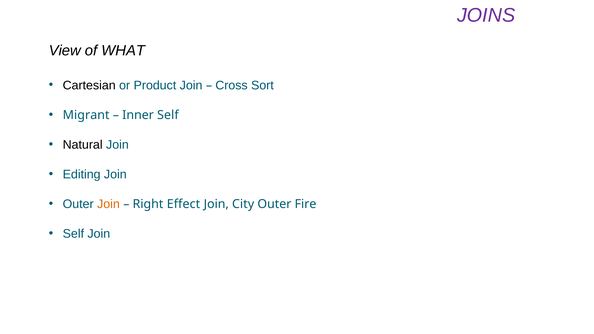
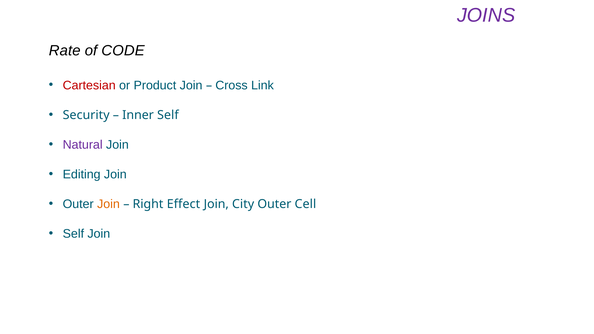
View: View -> Rate
WHAT: WHAT -> CODE
Cartesian colour: black -> red
Sort: Sort -> Link
Migrant: Migrant -> Security
Natural colour: black -> purple
Fire: Fire -> Cell
